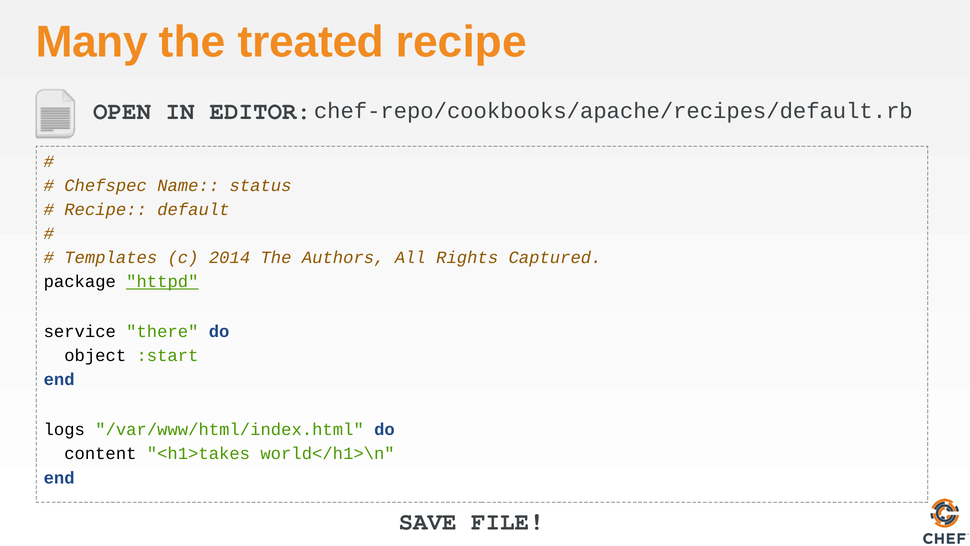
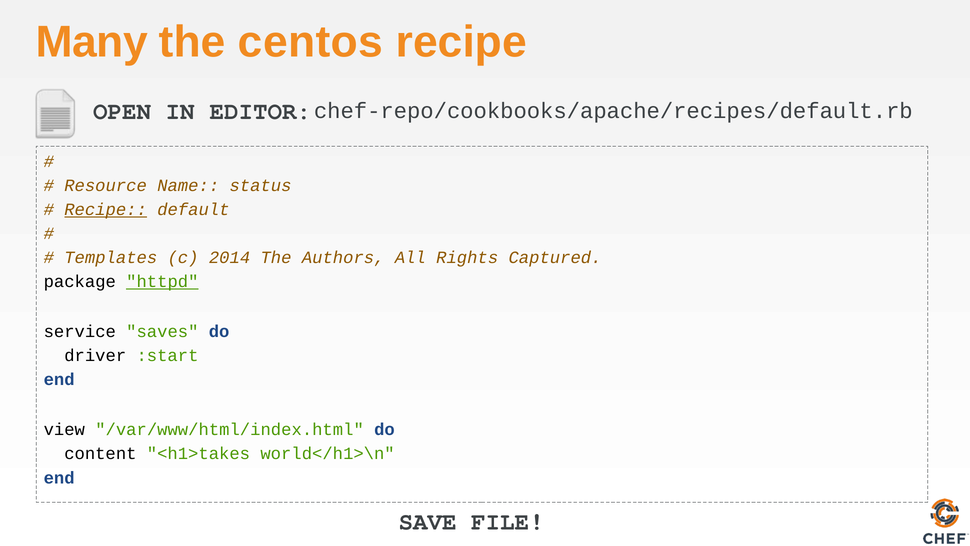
treated: treated -> centos
Chefspec: Chefspec -> Resource
Recipe at (106, 209) underline: none -> present
there: there -> saves
object: object -> driver
logs: logs -> view
